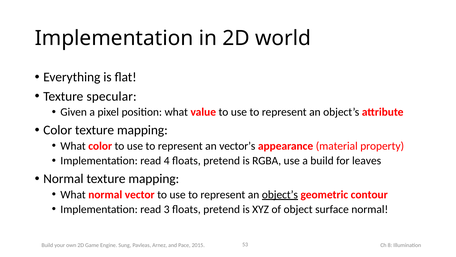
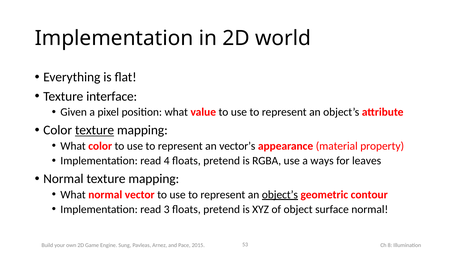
specular: specular -> interface
texture at (95, 130) underline: none -> present
a build: build -> ways
